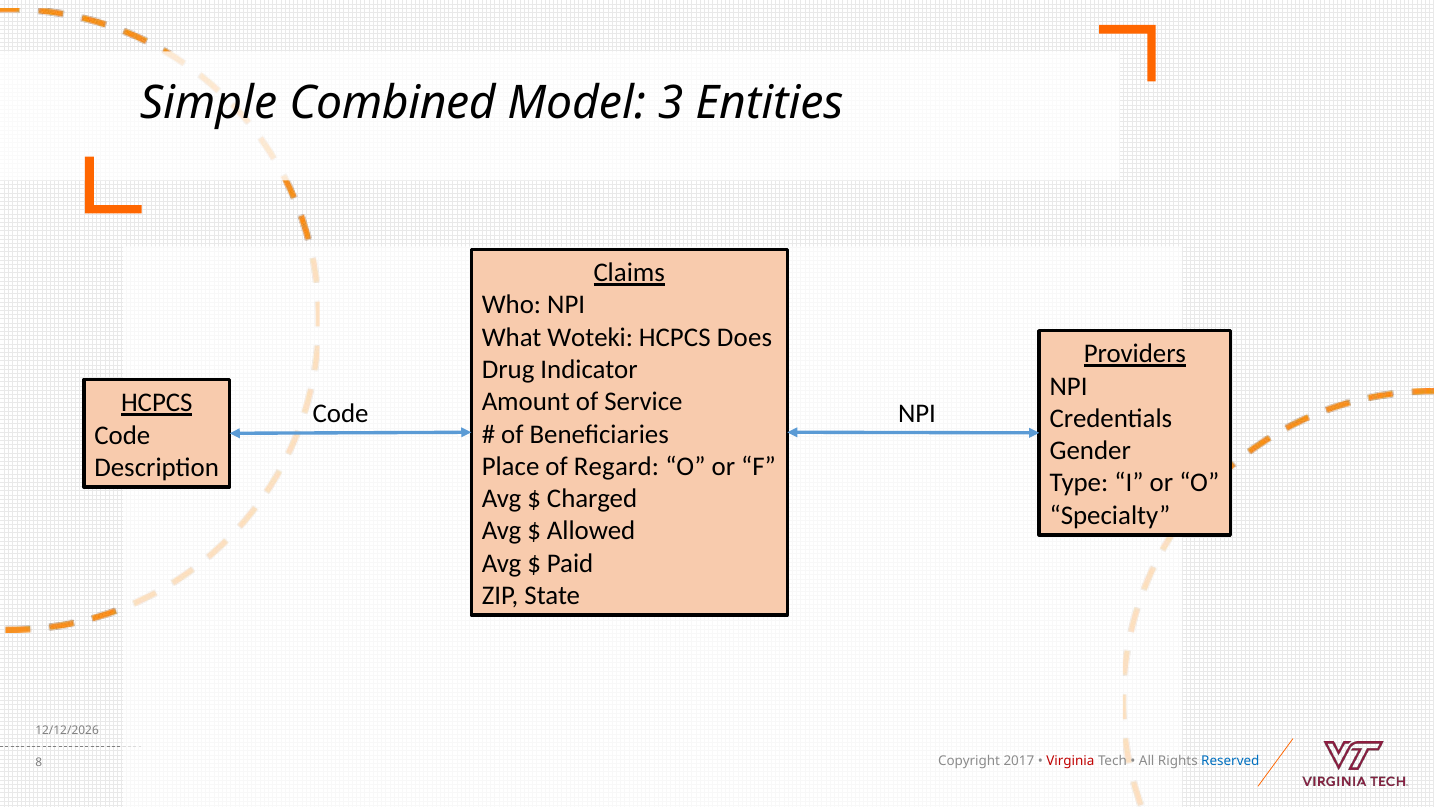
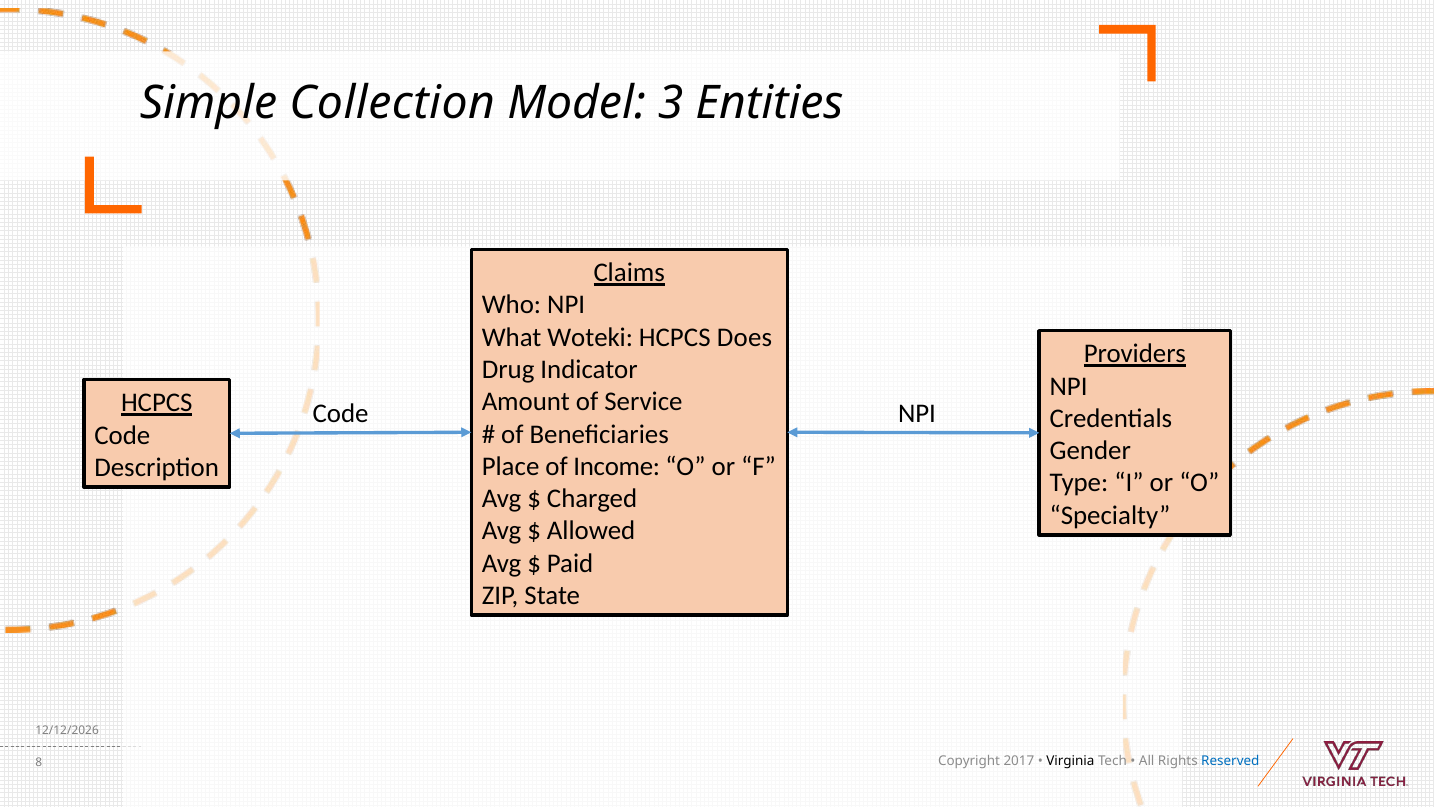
Combined: Combined -> Collection
Regard: Regard -> Income
Virginia colour: red -> black
